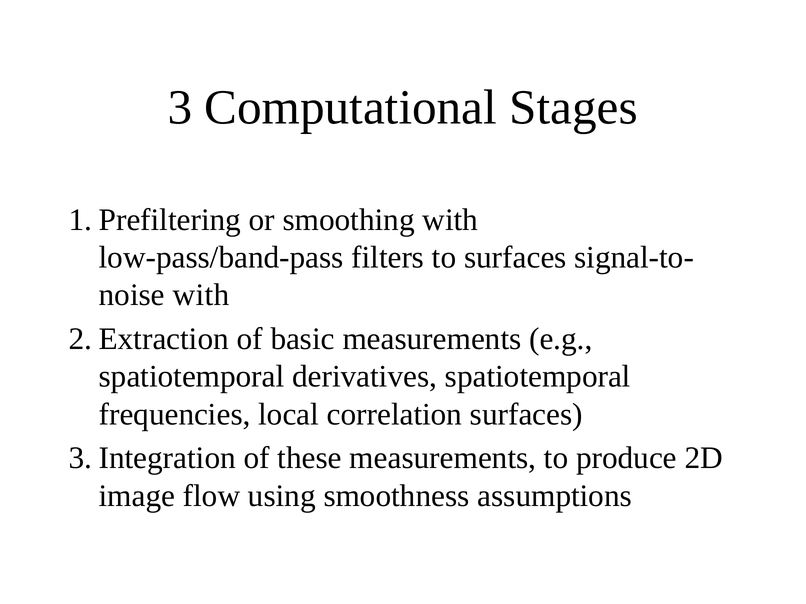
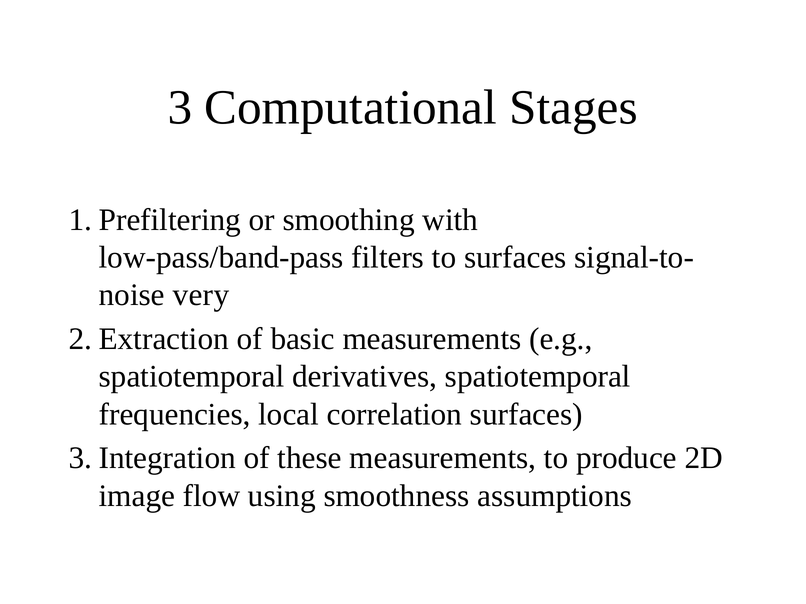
with at (201, 295): with -> very
